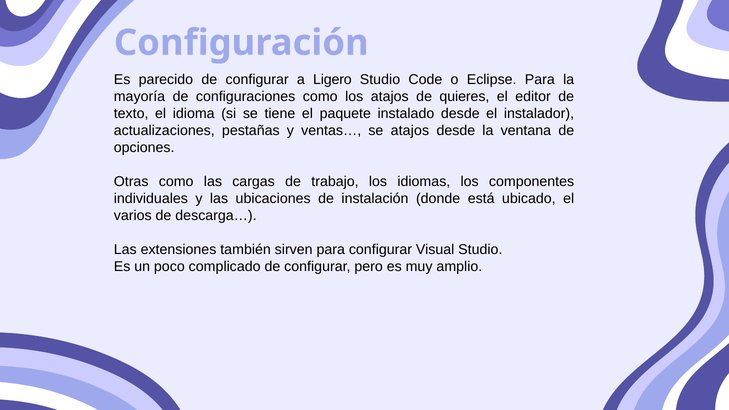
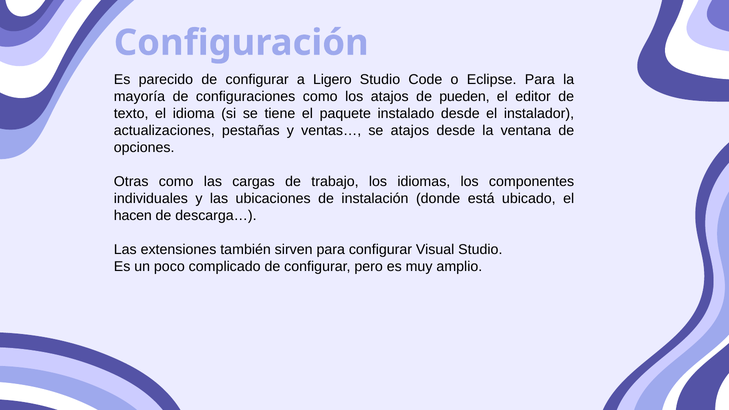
quieres: quieres -> pueden
varios: varios -> hacen
